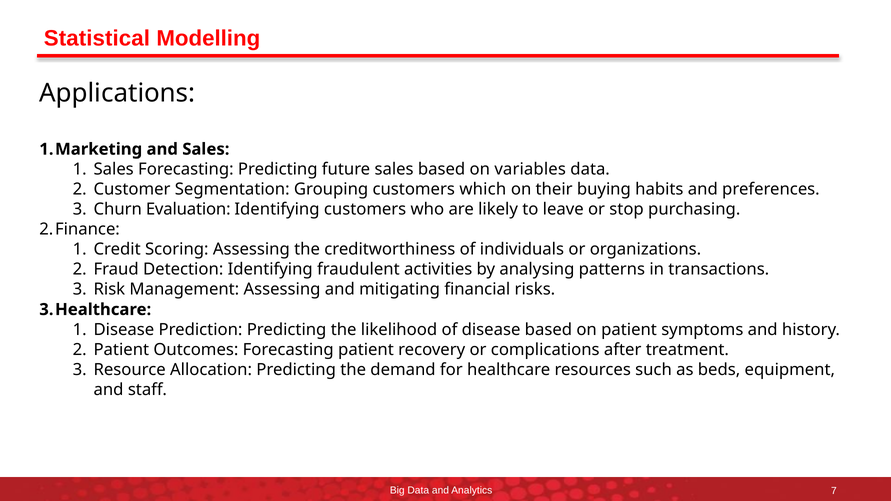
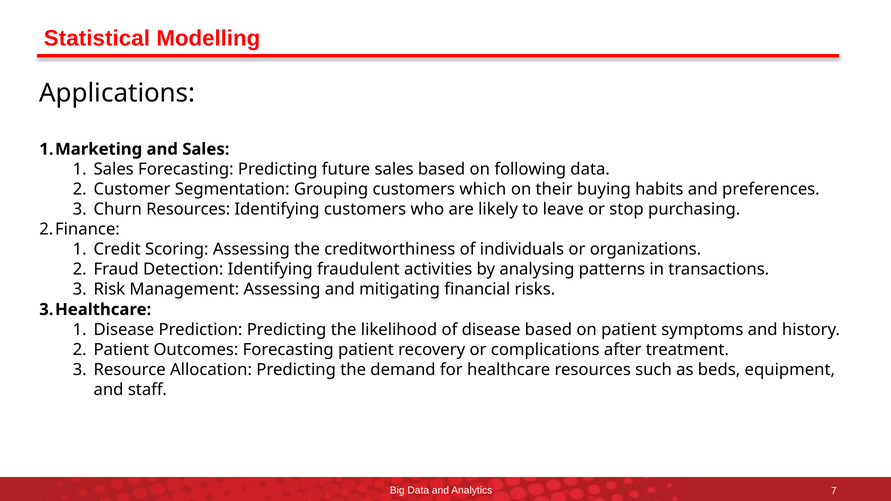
variables: variables -> following
Churn Evaluation: Evaluation -> Resources
